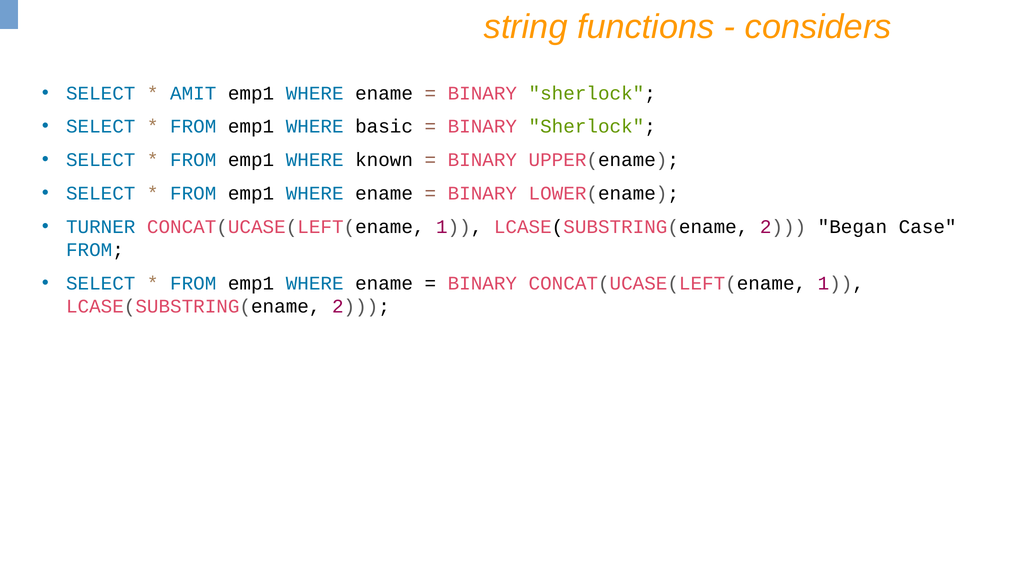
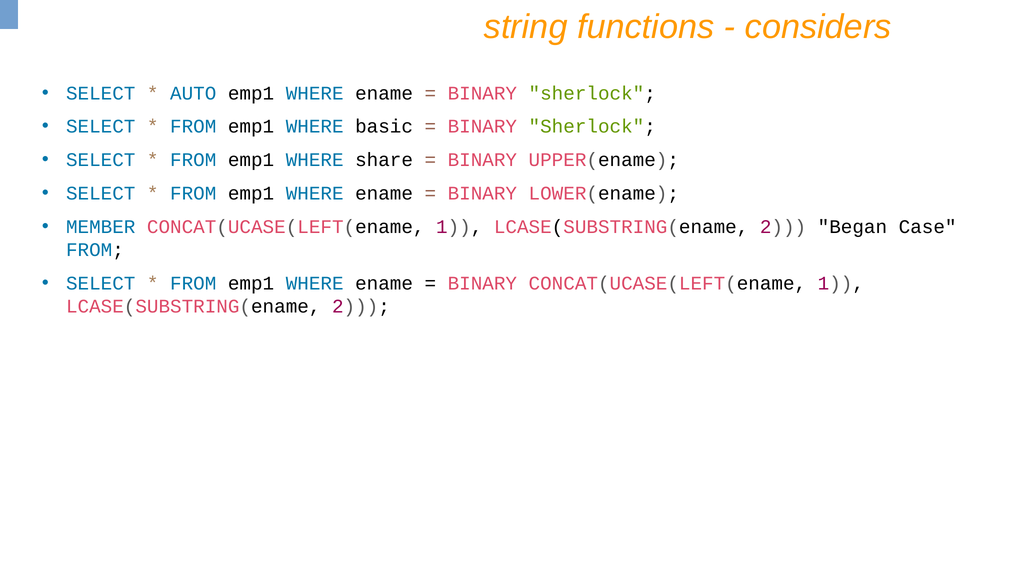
AMIT: AMIT -> AUTO
known: known -> share
TURNER: TURNER -> MEMBER
